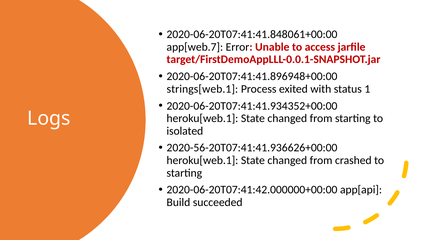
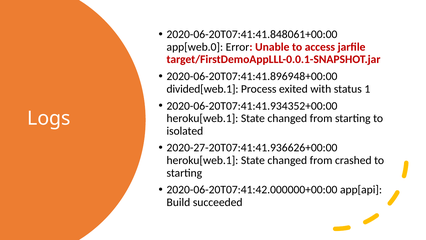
app[web.7: app[web.7 -> app[web.0
strings[web.1: strings[web.1 -> divided[web.1
2020-56-20T07:41:41.936626+00:00: 2020-56-20T07:41:41.936626+00:00 -> 2020-27-20T07:41:41.936626+00:00
